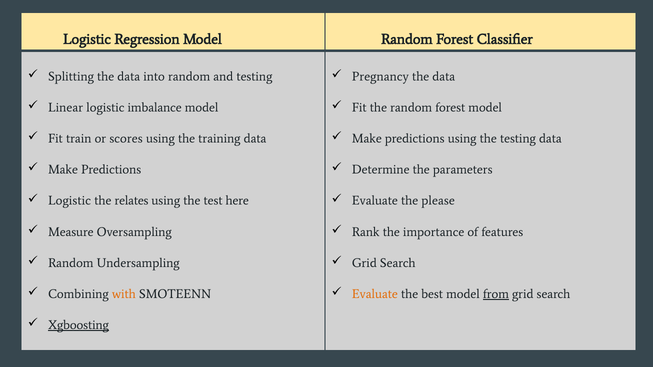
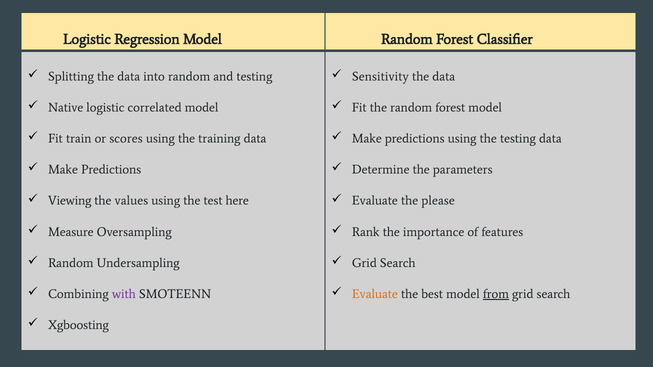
Pregnancy: Pregnancy -> Sensitivity
Linear: Linear -> Native
imbalance: imbalance -> correlated
Logistic at (70, 201): Logistic -> Viewing
relates: relates -> values
with colour: orange -> purple
Xgboosting underline: present -> none
